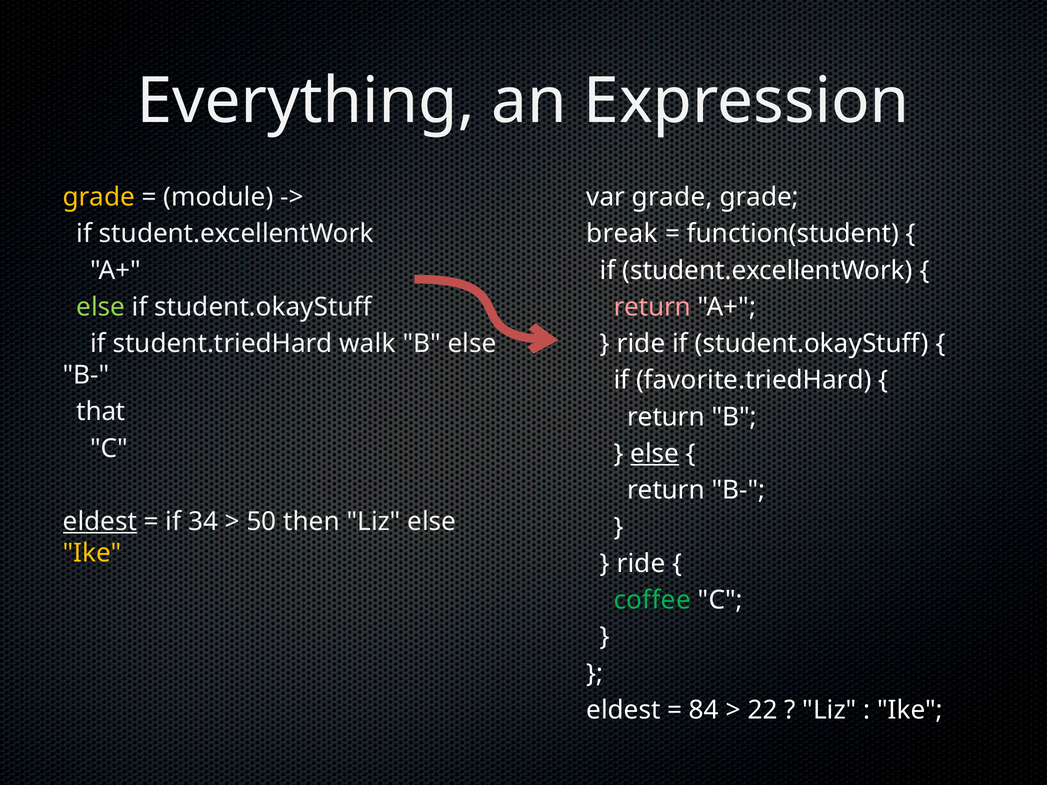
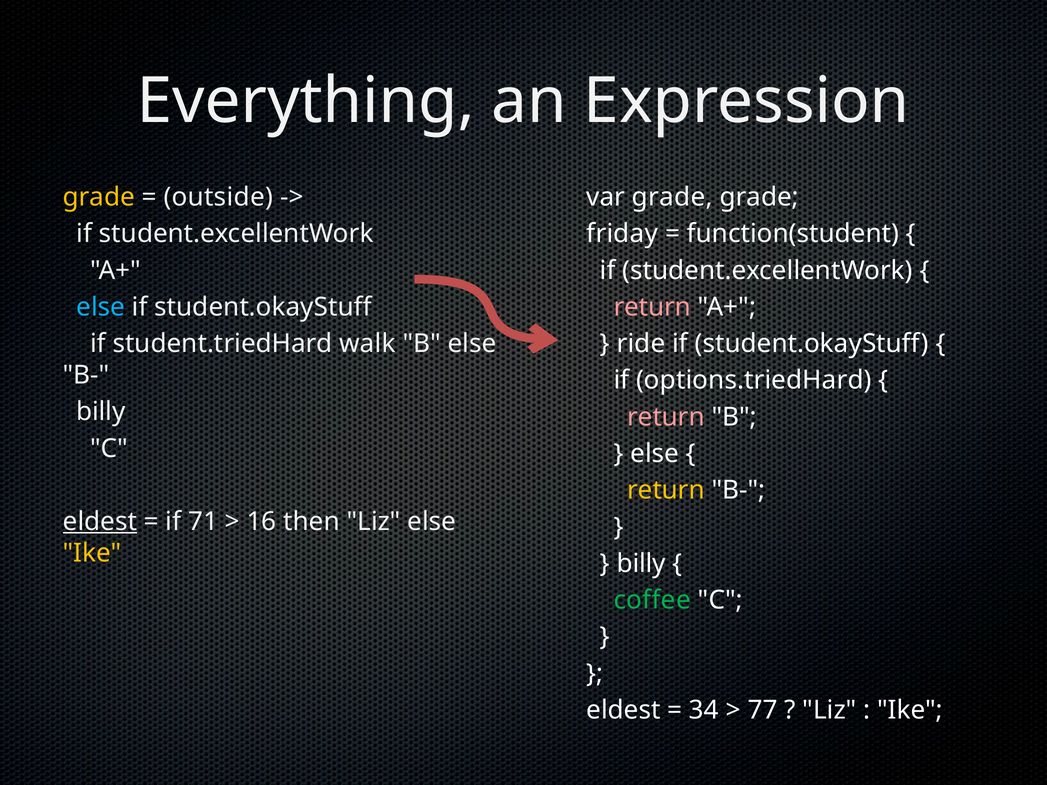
module: module -> outside
break: break -> friday
else at (101, 307) colour: light green -> light blue
favorite.triedHard: favorite.triedHard -> options.triedHard
that at (101, 412): that -> billy
return at (666, 417) colour: white -> pink
else at (655, 454) underline: present -> none
return at (666, 490) colour: white -> yellow
34: 34 -> 71
50: 50 -> 16
ride at (641, 564): ride -> billy
84: 84 -> 34
22: 22 -> 77
